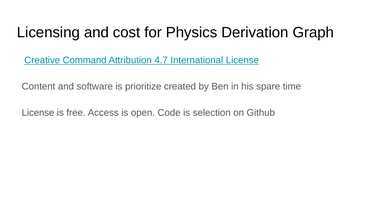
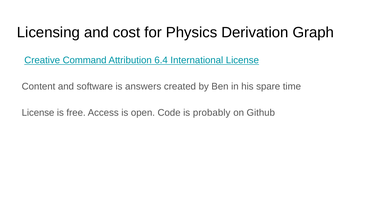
4.7: 4.7 -> 6.4
prioritize: prioritize -> answers
selection: selection -> probably
